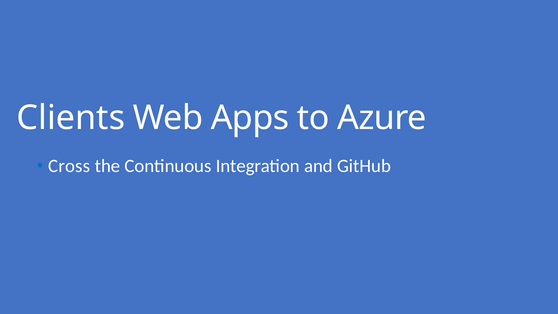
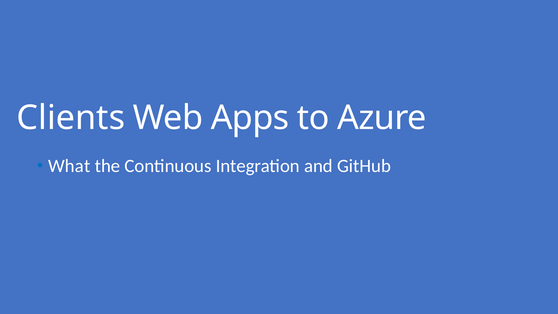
Cross: Cross -> What
